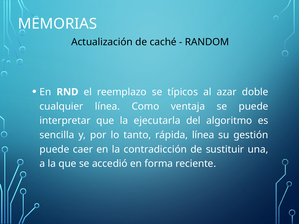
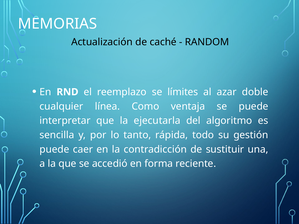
típicos: típicos -> límites
rápida línea: línea -> todo
